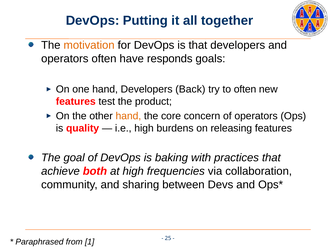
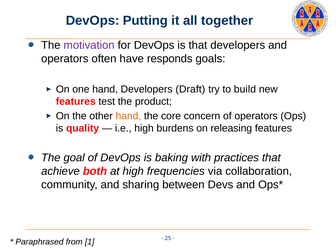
motivation colour: orange -> purple
Back: Back -> Draft
to often: often -> build
